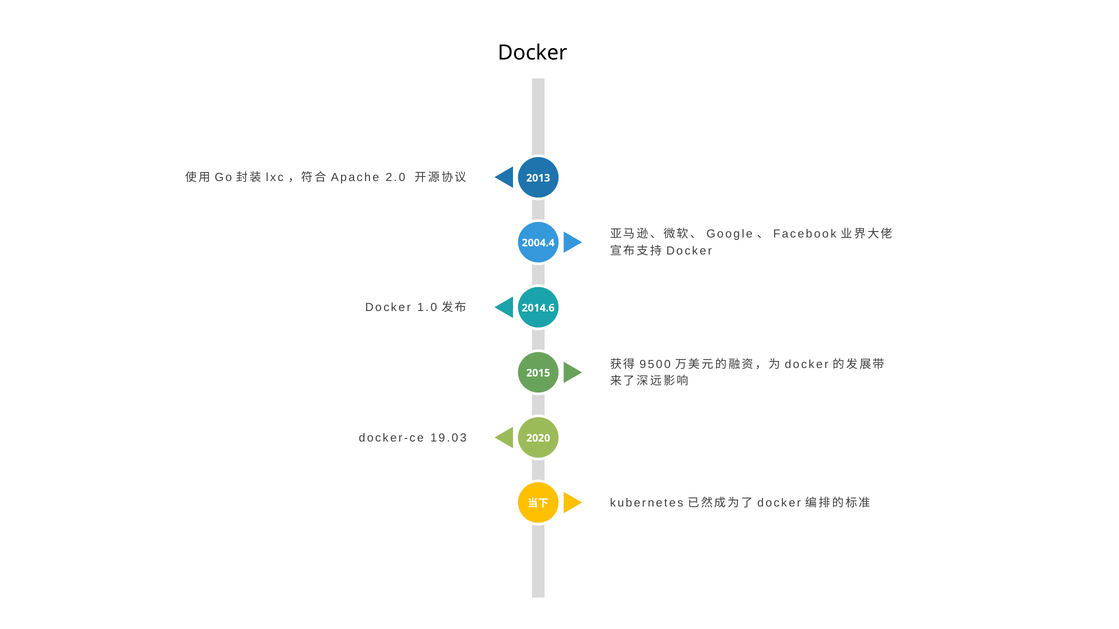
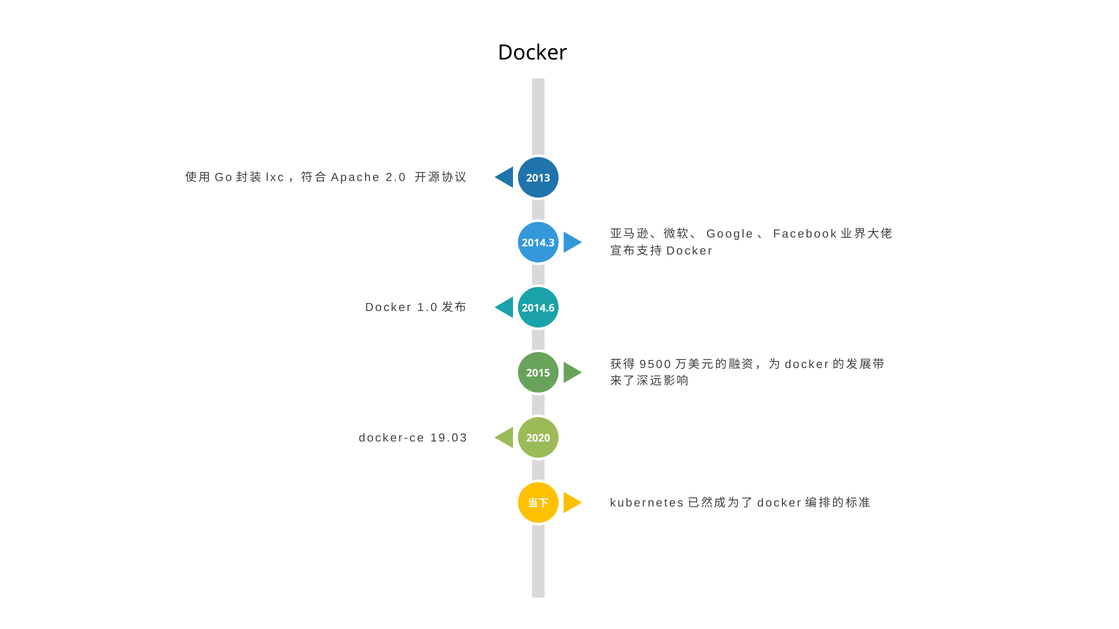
2004.4: 2004.4 -> 2014.3
